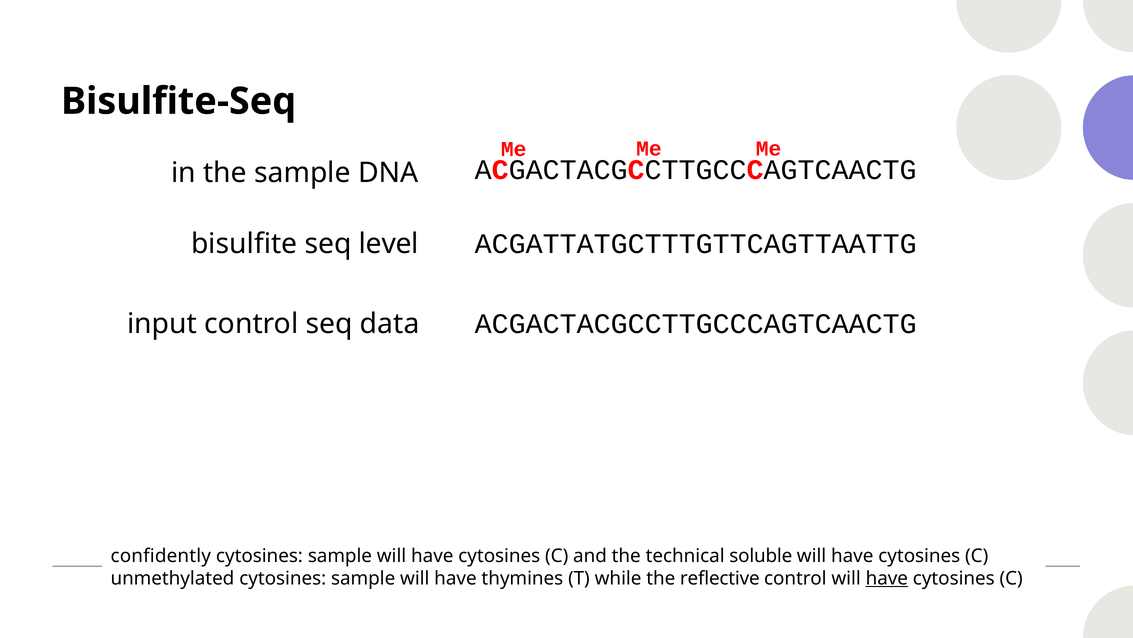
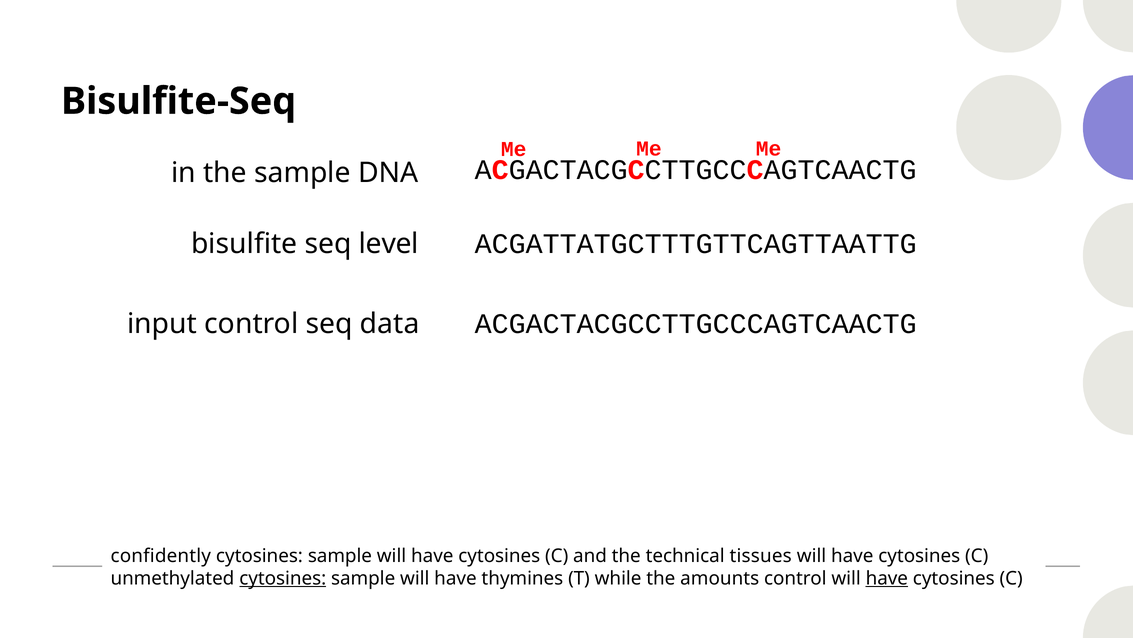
soluble: soluble -> tissues
cytosines at (283, 578) underline: none -> present
reflective: reflective -> amounts
